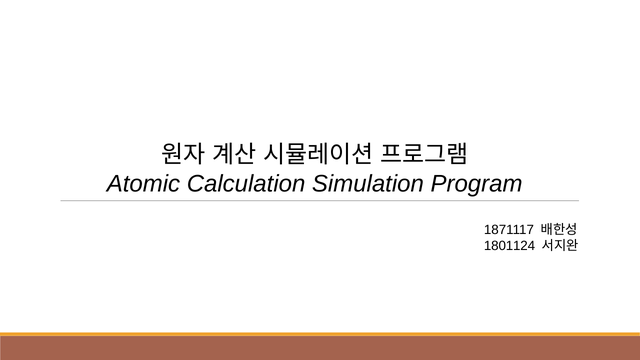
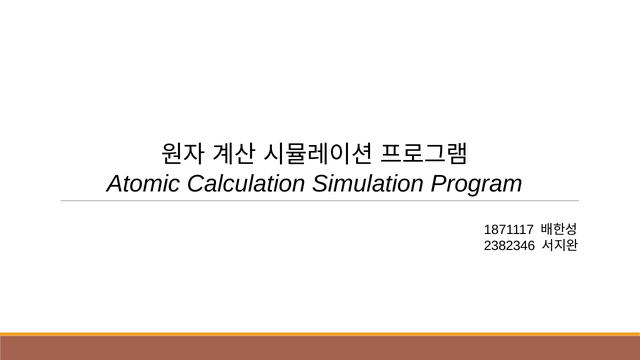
1801124: 1801124 -> 2382346
